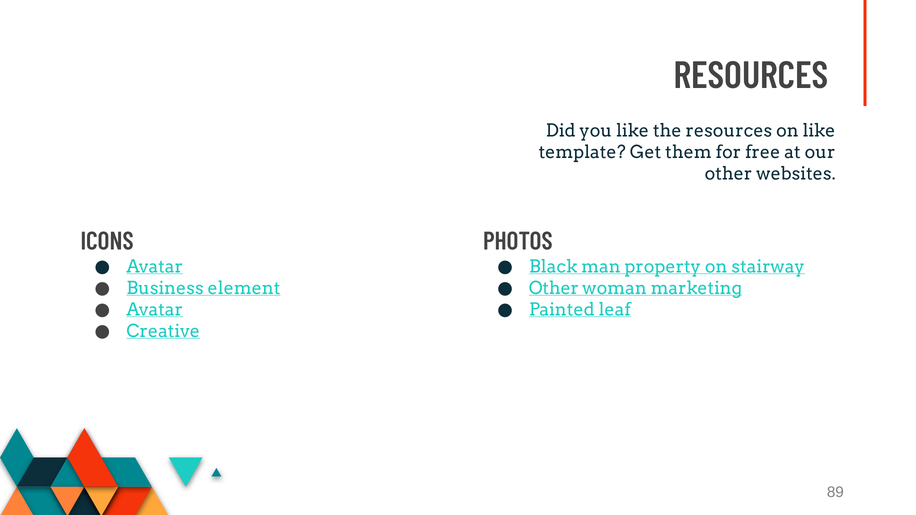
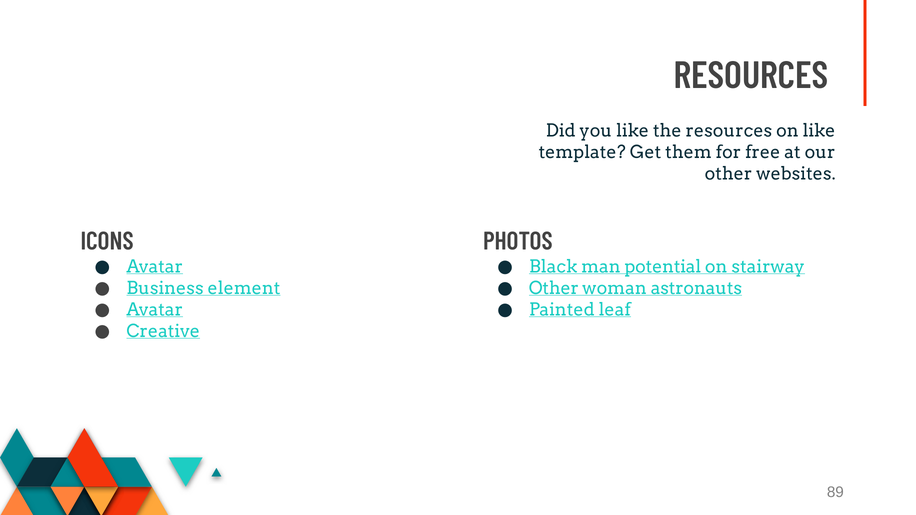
property: property -> potential
marketing: marketing -> astronauts
